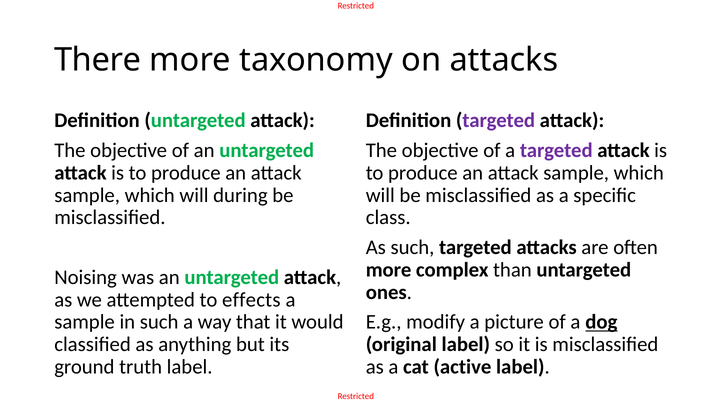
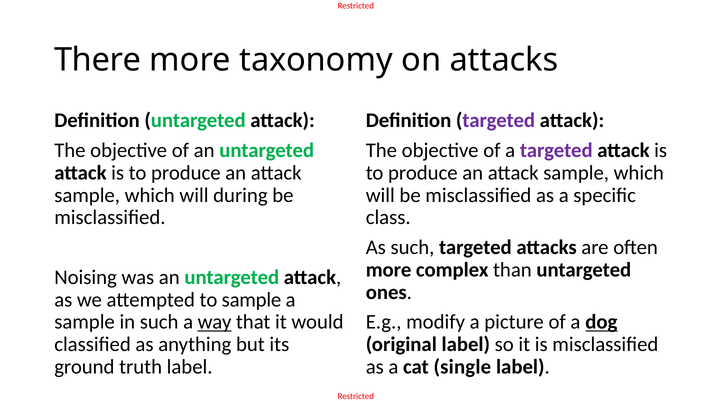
to effects: effects -> sample
way underline: none -> present
active: active -> single
